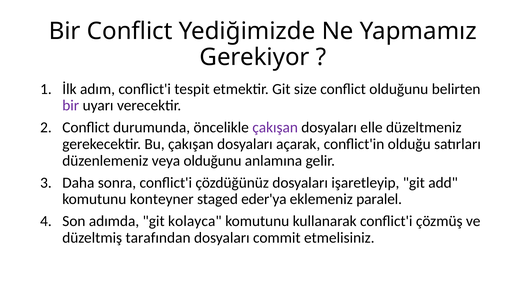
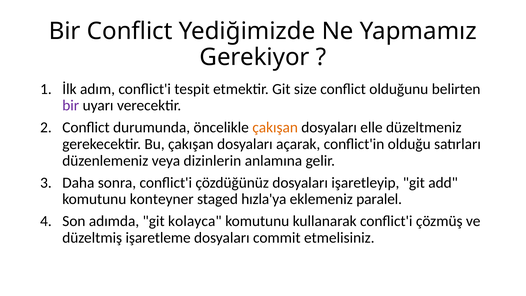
çakışan at (275, 127) colour: purple -> orange
veya olduğunu: olduğunu -> dizinlerin
eder'ya: eder'ya -> hızla'ya
tarafından: tarafından -> işaretleme
